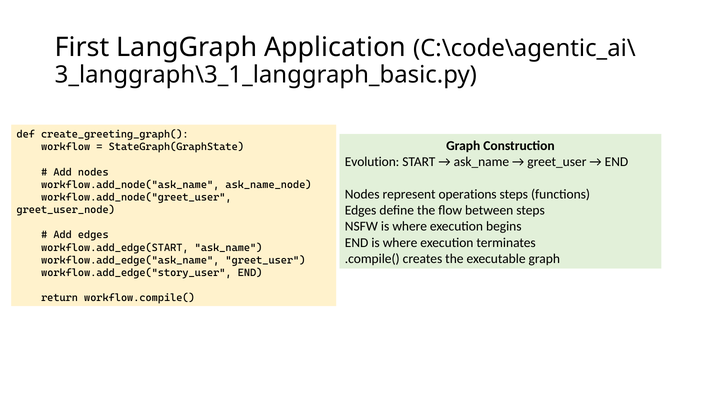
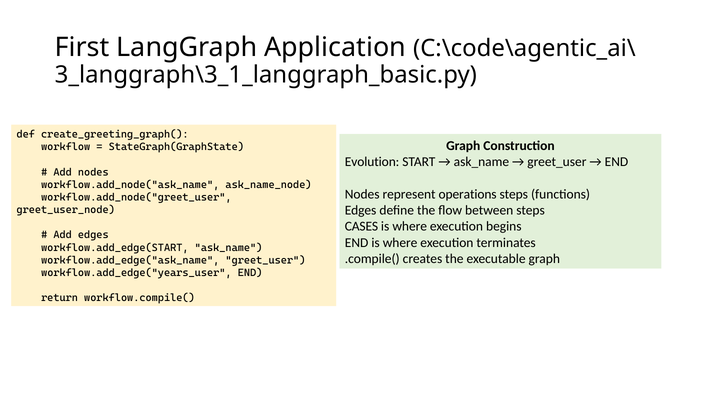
NSFW: NSFW -> CASES
workflow.add_edge("story_user: workflow.add_edge("story_user -> workflow.add_edge("years_user
